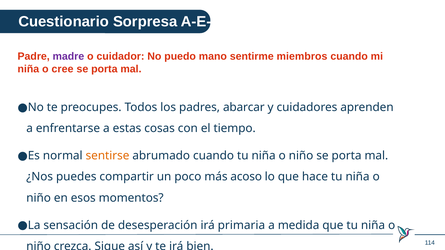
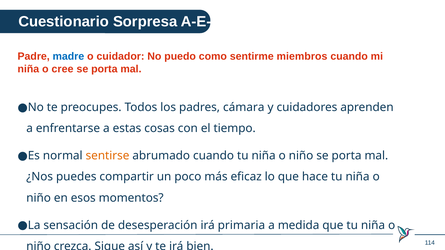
madre colour: purple -> blue
mano: mano -> como
abarcar: abarcar -> cámara
acoso: acoso -> eficaz
